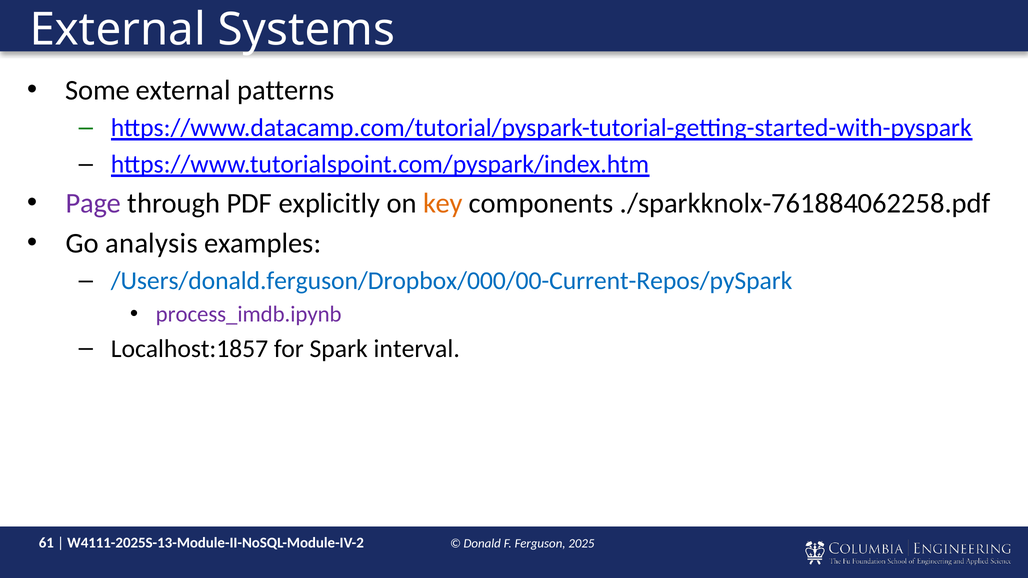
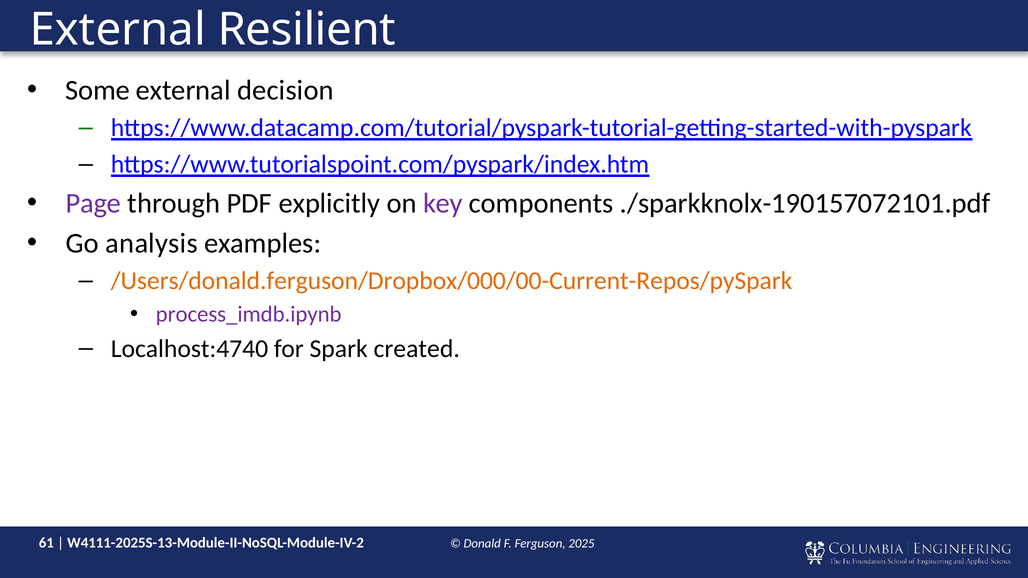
Systems: Systems -> Resilient
patterns: patterns -> decision
key colour: orange -> purple
./sparkknolx-761884062258.pdf: ./sparkknolx-761884062258.pdf -> ./sparkknolx-190157072101.pdf
/Users/donald.ferguson/Dropbox/000/00-Current-Repos/pySpark colour: blue -> orange
Localhost:1857: Localhost:1857 -> Localhost:4740
interval: interval -> created
